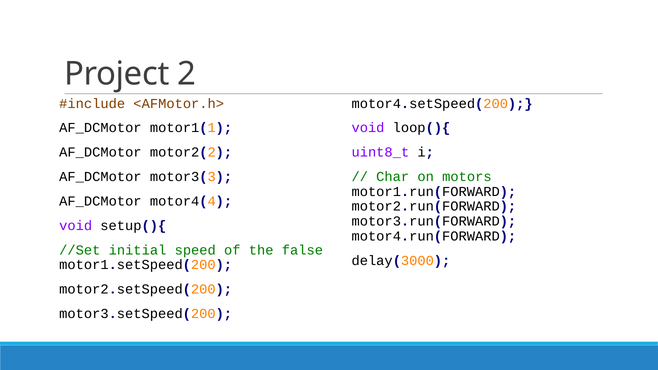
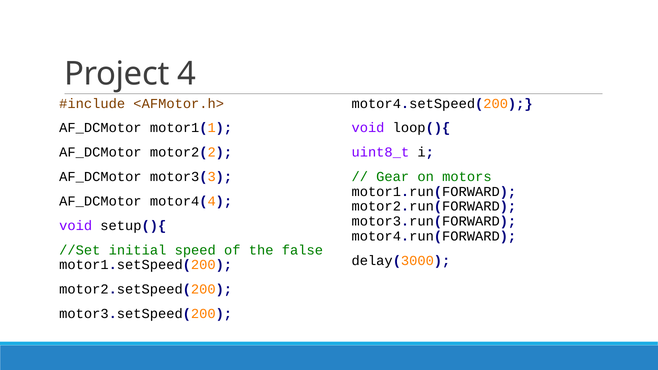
2: 2 -> 4
Char: Char -> Gear
